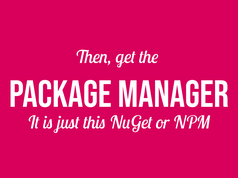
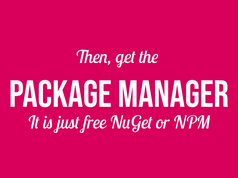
this: this -> free
